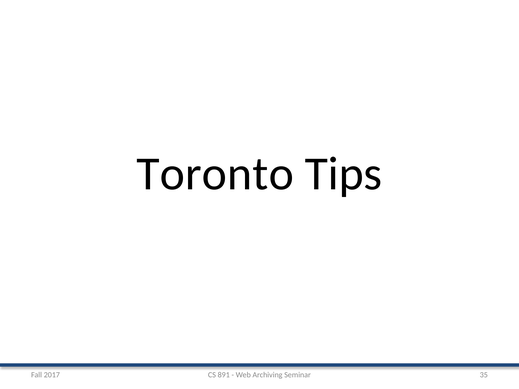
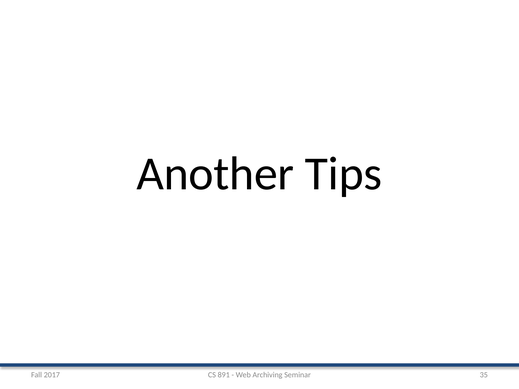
Toronto: Toronto -> Another
